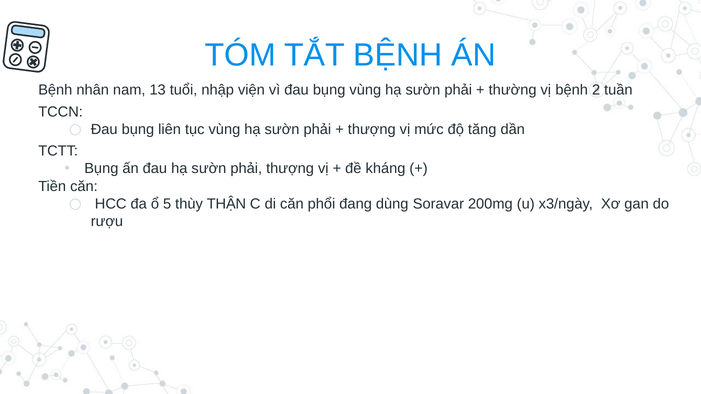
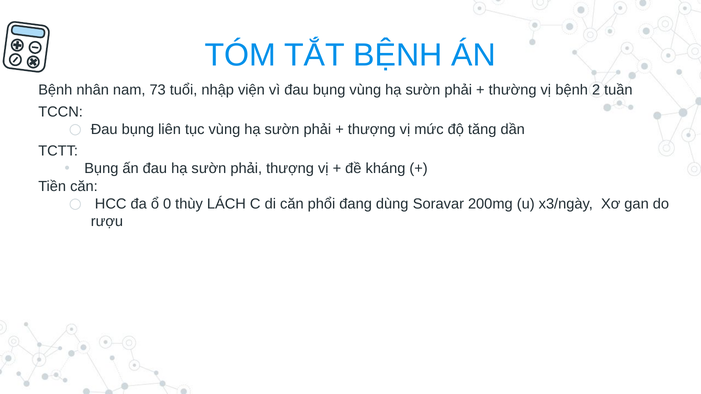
13: 13 -> 73
5: 5 -> 0
THẬN: THẬN -> LÁCH
